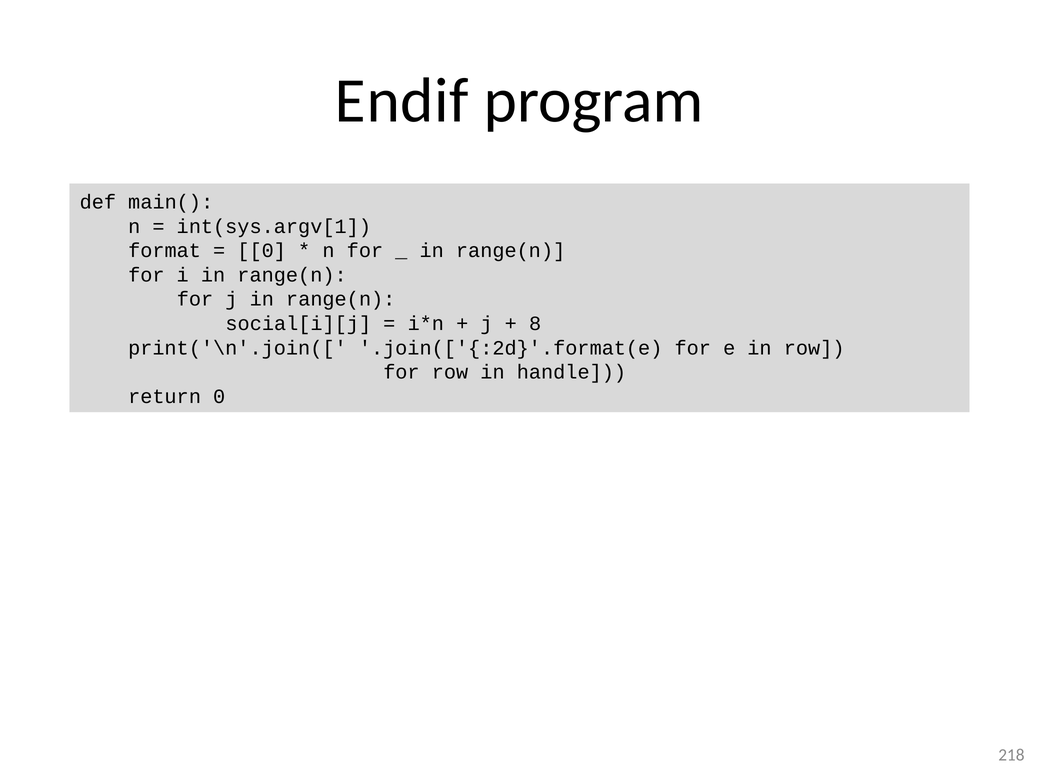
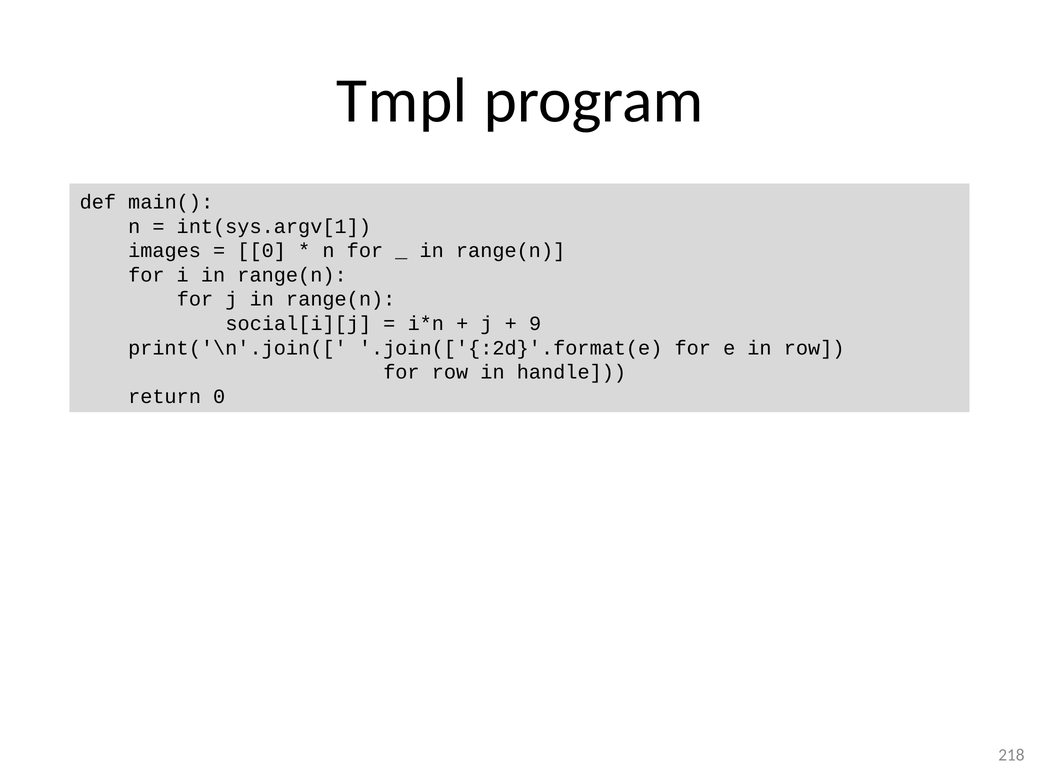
Endif: Endif -> Tmpl
format: format -> images
8: 8 -> 9
